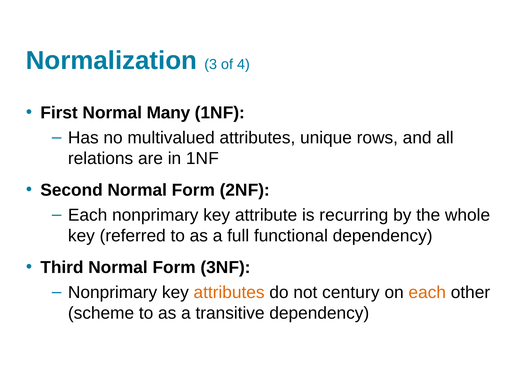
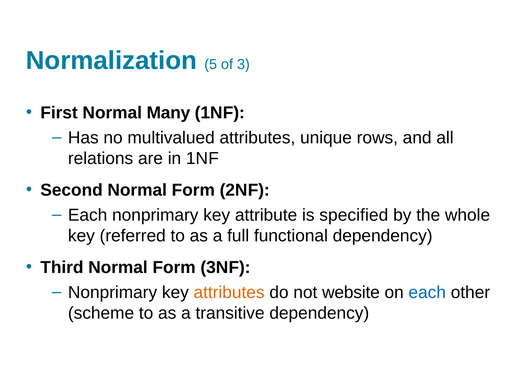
3: 3 -> 5
4: 4 -> 3
recurring: recurring -> specified
century: century -> website
each at (427, 292) colour: orange -> blue
